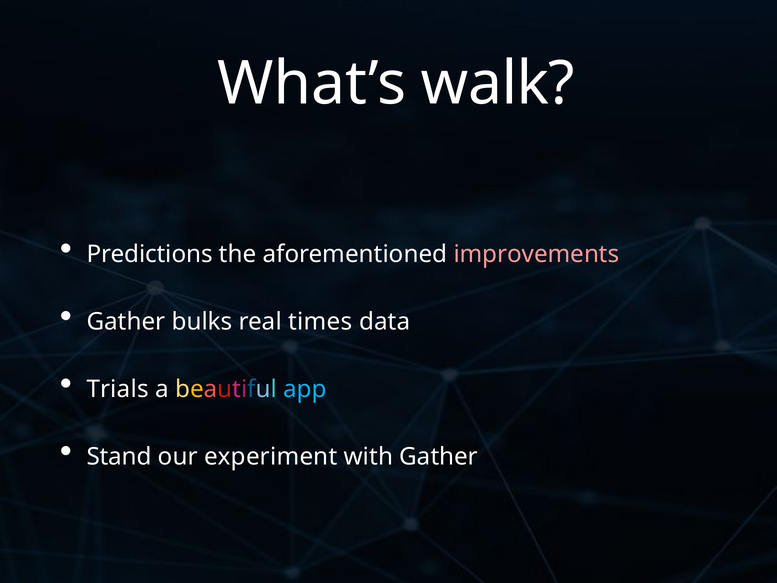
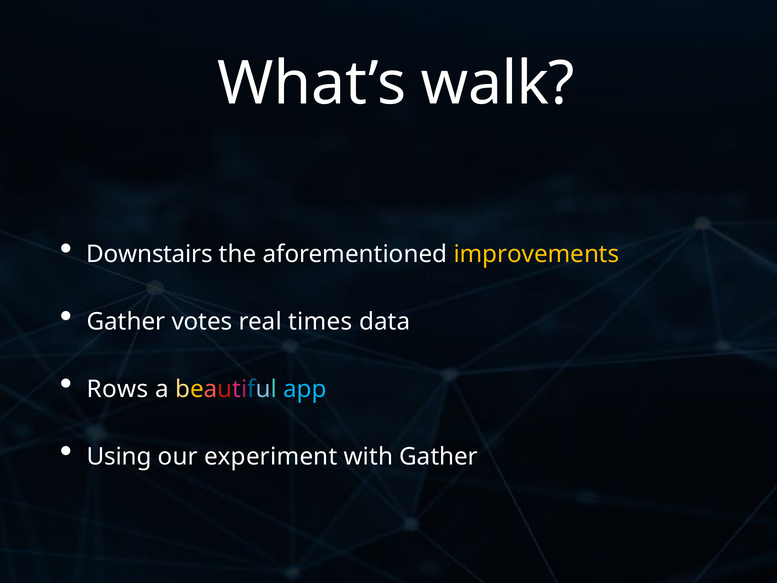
Predictions: Predictions -> Downstairs
improvements colour: pink -> yellow
bulks: bulks -> votes
Trials: Trials -> Rows
Stand: Stand -> Using
